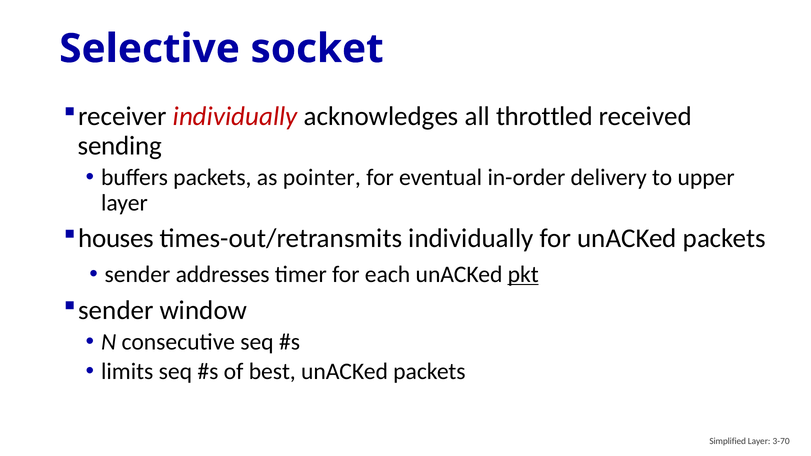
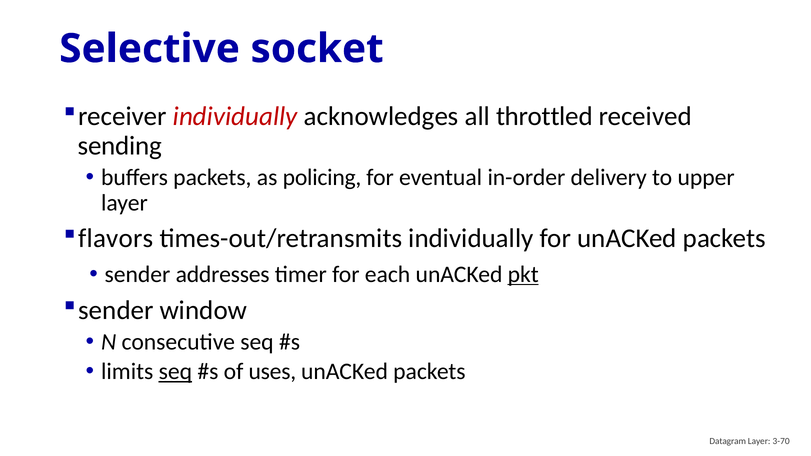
pointer: pointer -> policing
houses: houses -> flavors
seq at (175, 372) underline: none -> present
best: best -> uses
Simplified: Simplified -> Datagram
